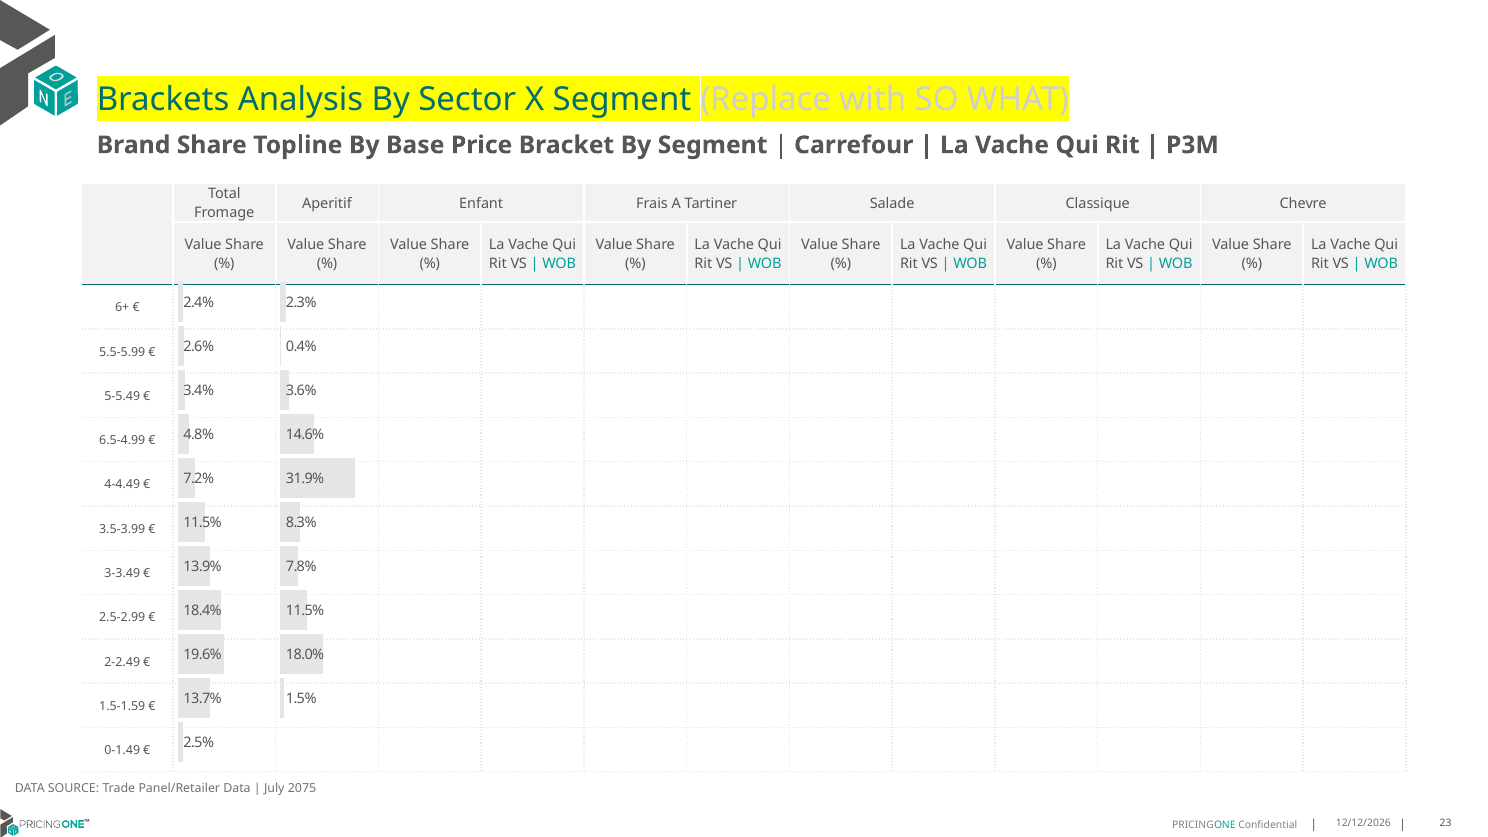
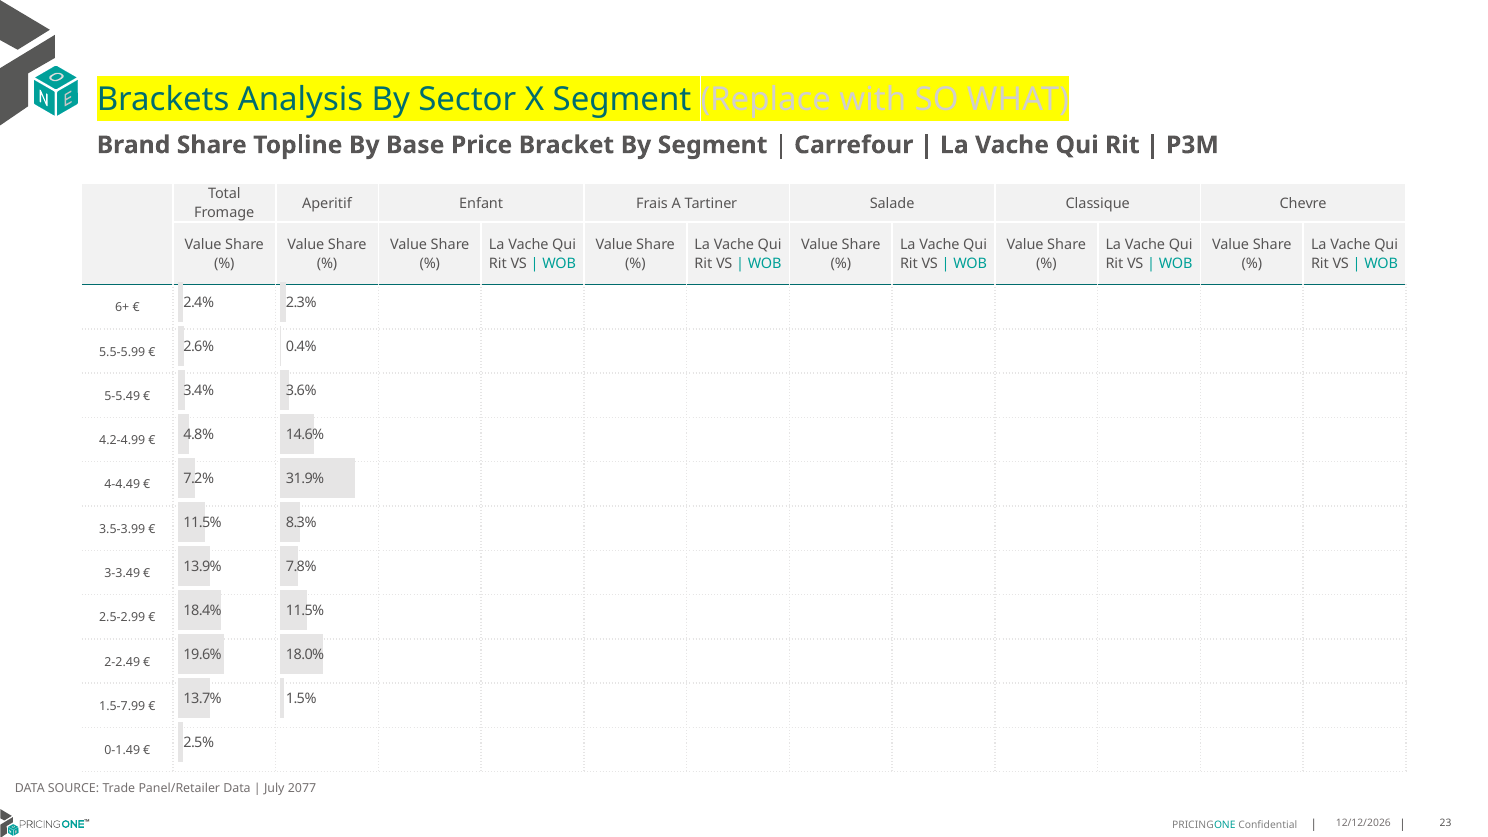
6.5-4.99: 6.5-4.99 -> 4.2-4.99
1.5-1.59: 1.5-1.59 -> 1.5-7.99
2075: 2075 -> 2077
